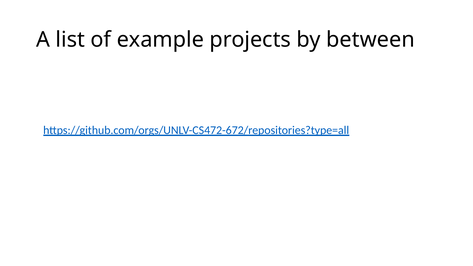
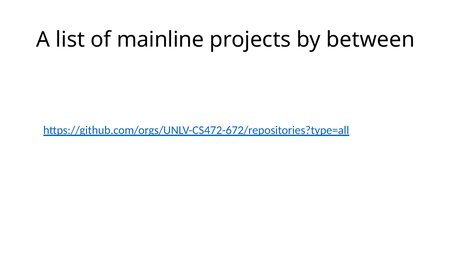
example: example -> mainline
